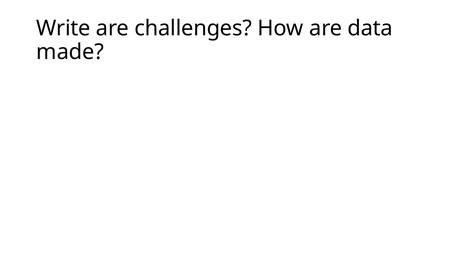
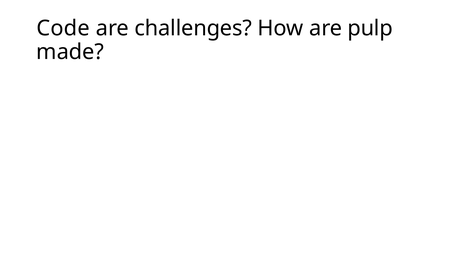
Write: Write -> Code
data: data -> pulp
